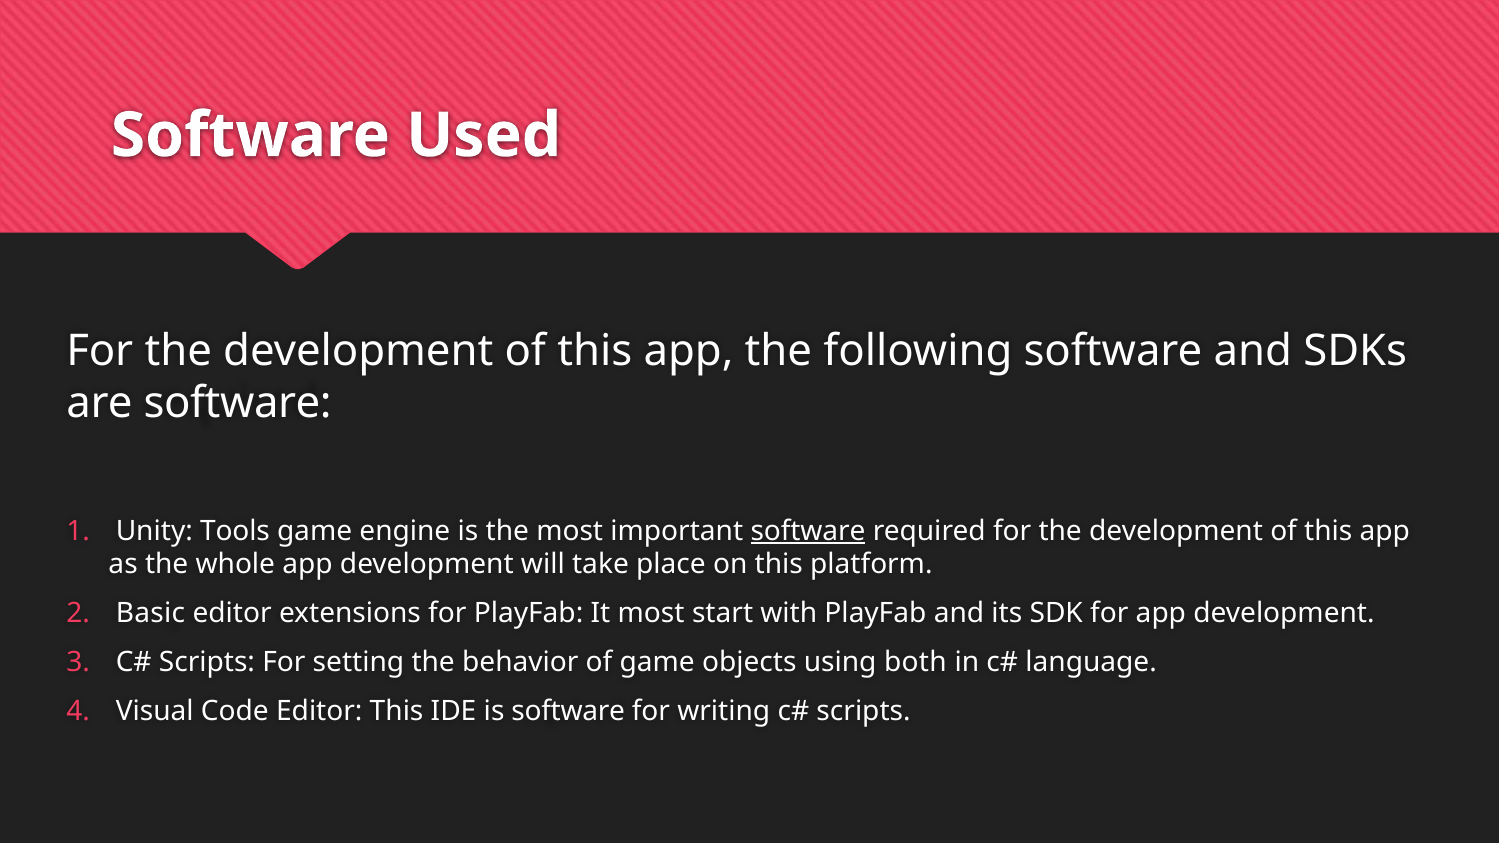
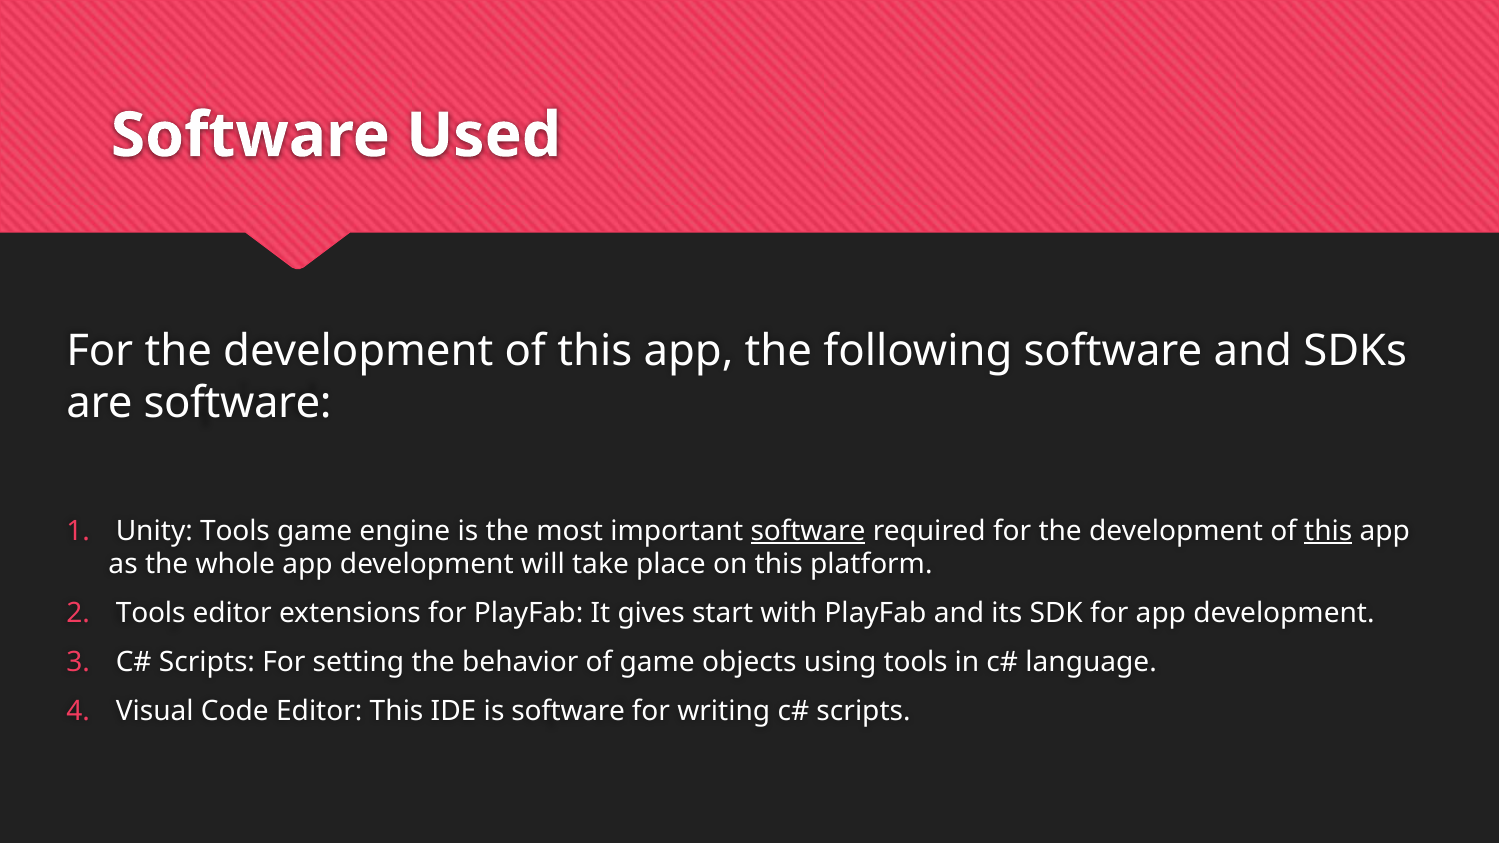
this at (1328, 531) underline: none -> present
Basic at (150, 613): Basic -> Tools
It most: most -> gives
using both: both -> tools
